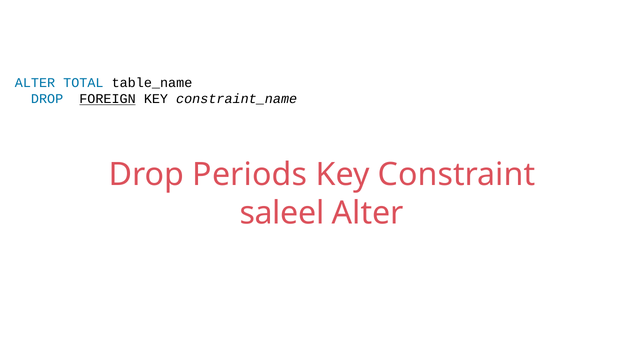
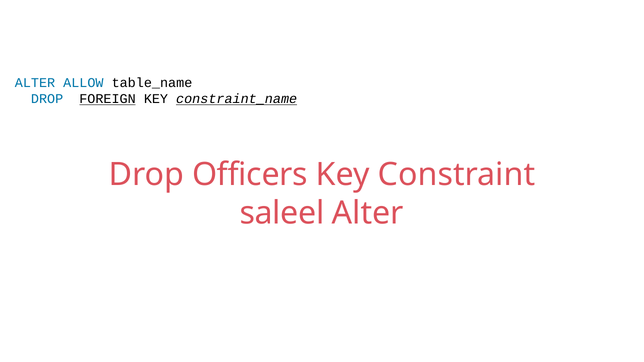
TOTAL: TOTAL -> ALLOW
constraint_name underline: none -> present
Periods: Periods -> Officers
